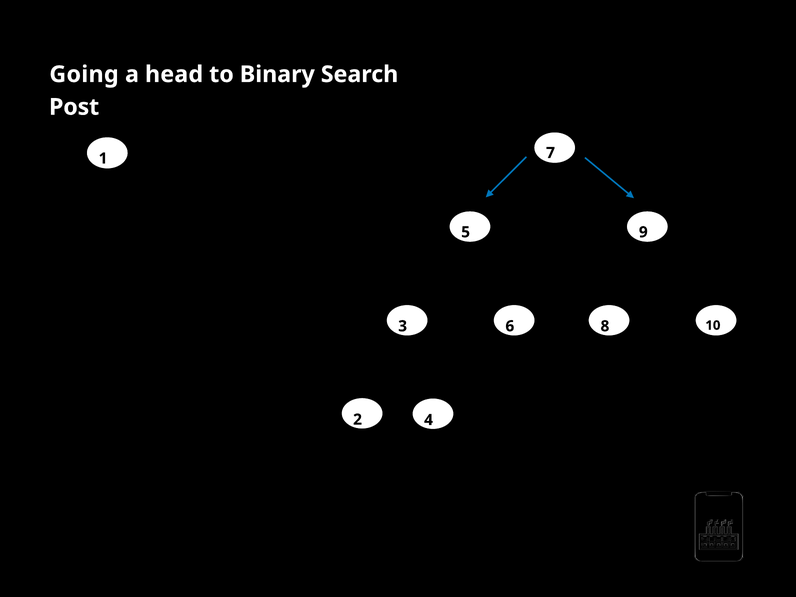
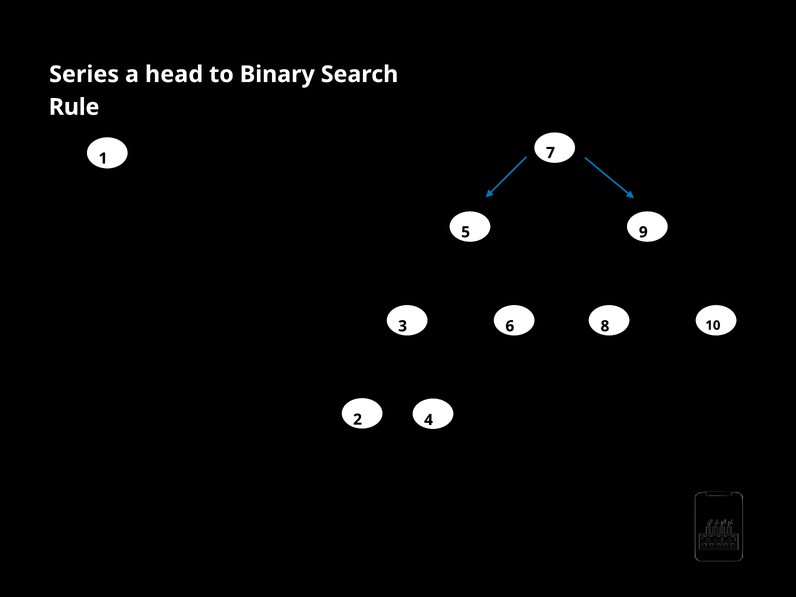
Going: Going -> Series
Post: Post -> Rule
